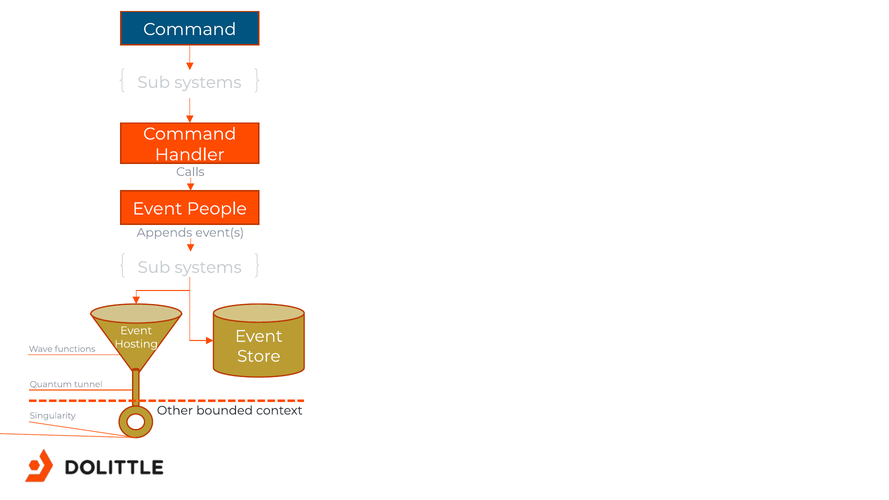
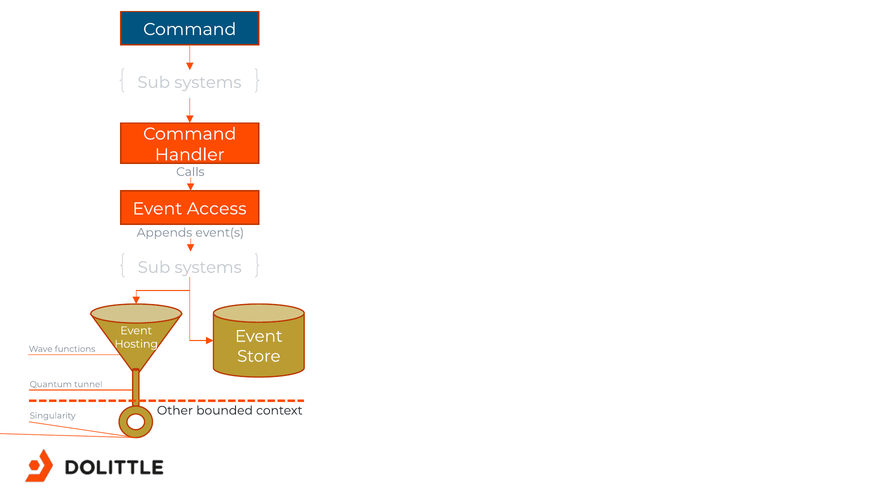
People: People -> Access
